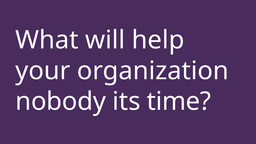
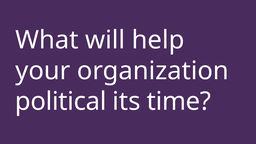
nobody: nobody -> political
